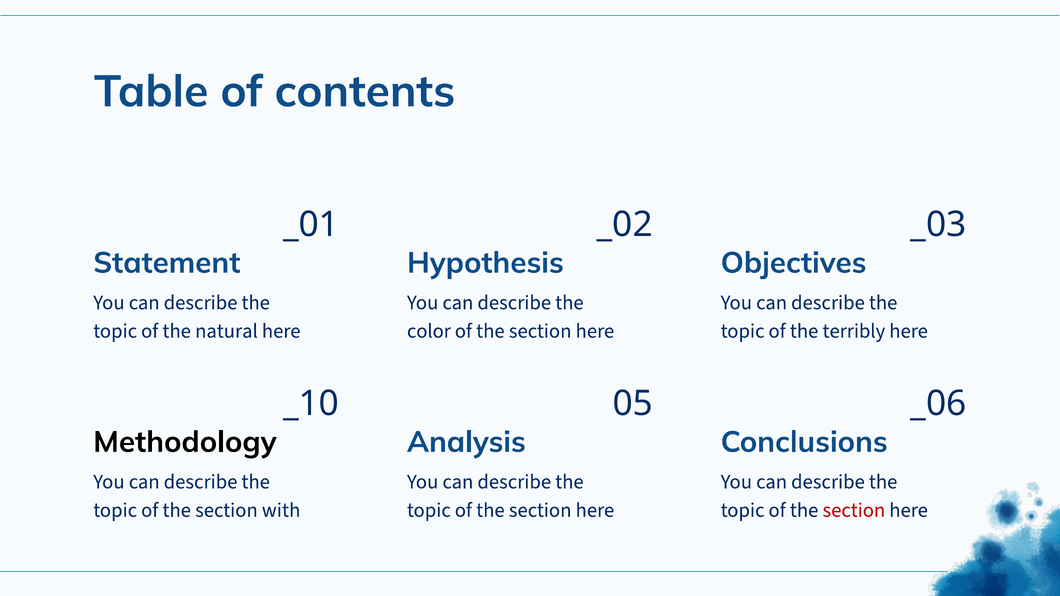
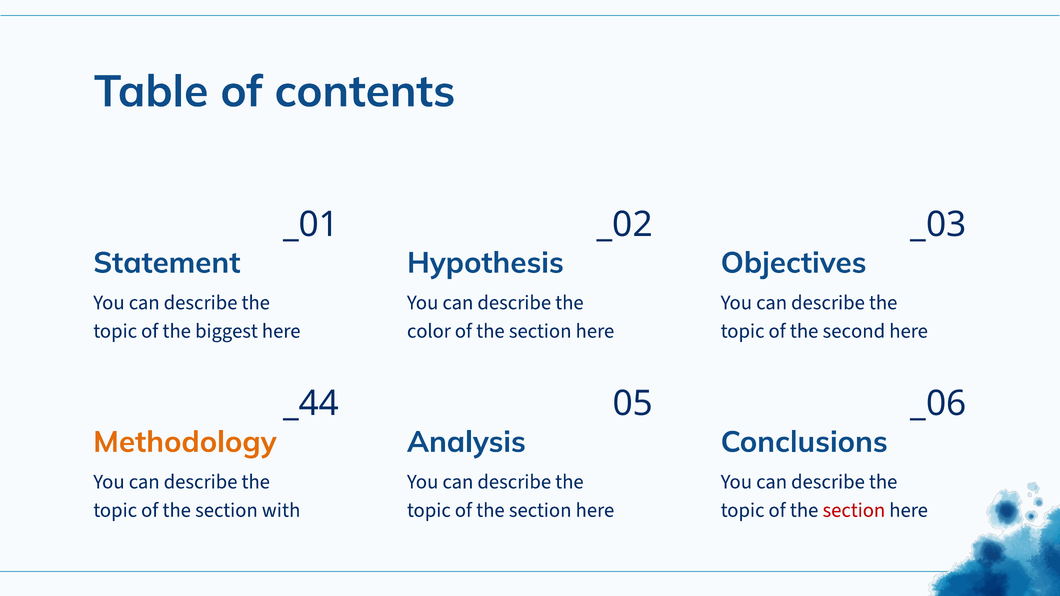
natural: natural -> biggest
terribly: terribly -> second
_10: _10 -> _44
Methodology colour: black -> orange
